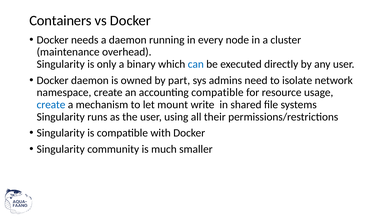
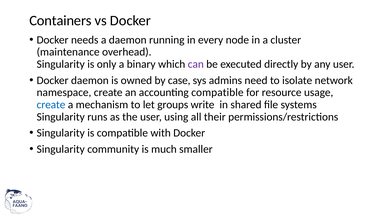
can colour: blue -> purple
part: part -> case
mount: mount -> groups
